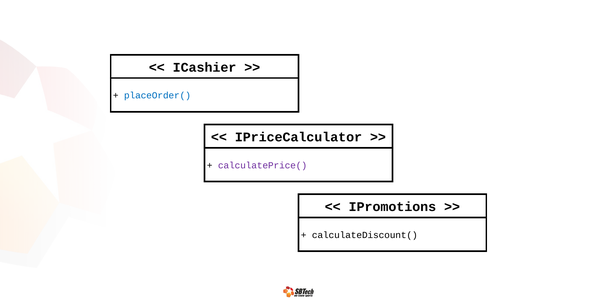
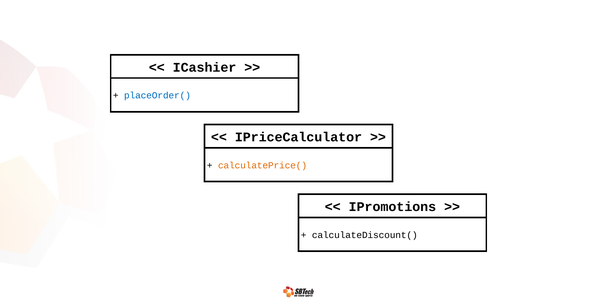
calculatePrice( colour: purple -> orange
